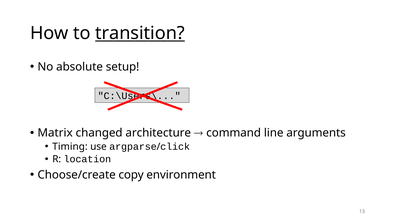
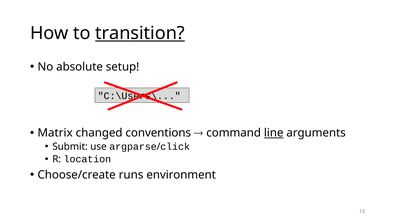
architecture: architecture -> conventions
line underline: none -> present
Timing: Timing -> Submit
copy: copy -> runs
